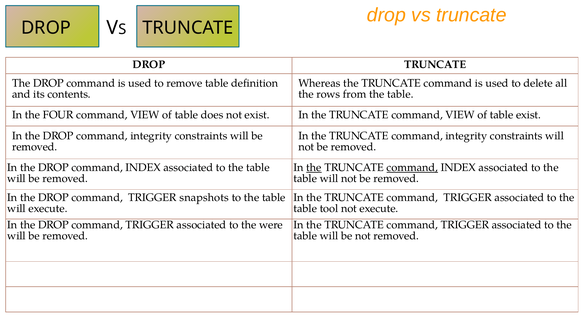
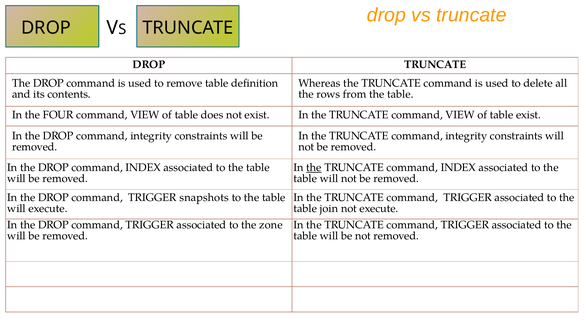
command at (412, 167) underline: present -> none
tool: tool -> join
were: were -> zone
